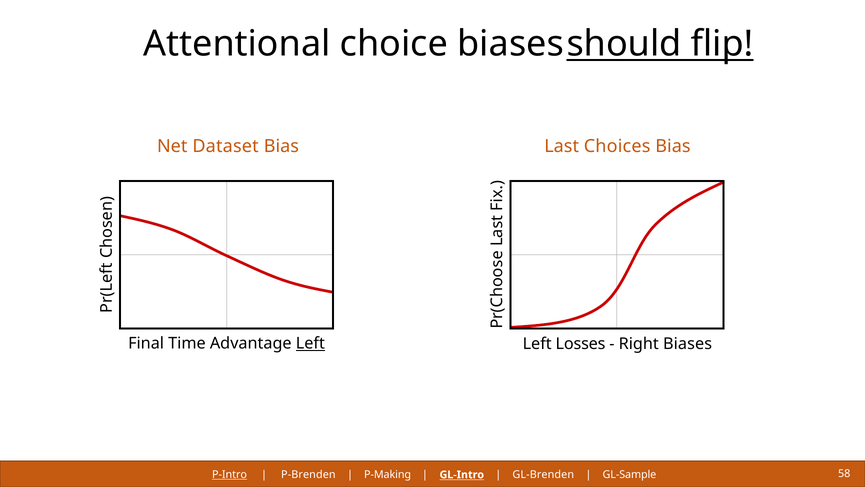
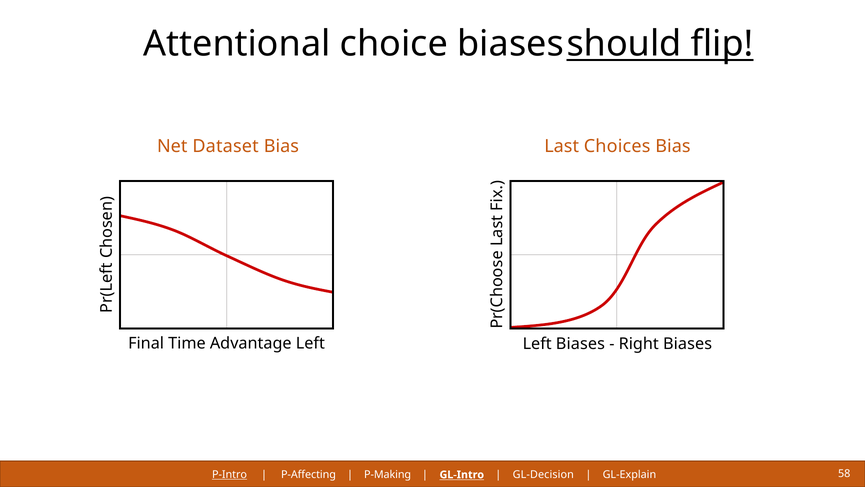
Left at (310, 343) underline: present -> none
Left Losses: Losses -> Biases
P-Brenden: P-Brenden -> P-Affecting
GL-Brenden: GL-Brenden -> GL-Decision
GL-Sample: GL-Sample -> GL-Explain
